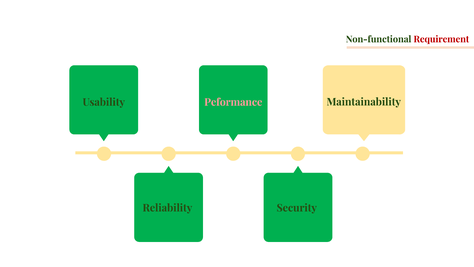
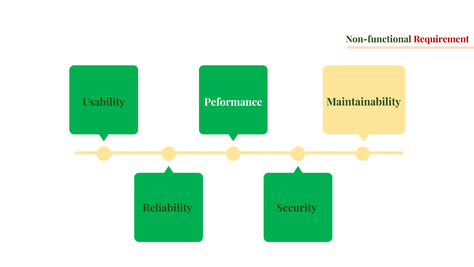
Peformance colour: pink -> white
